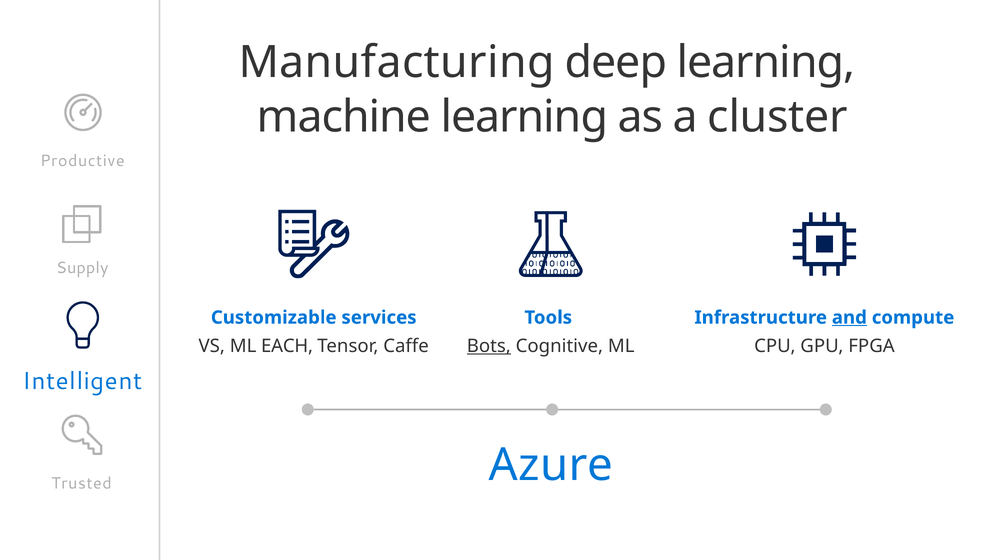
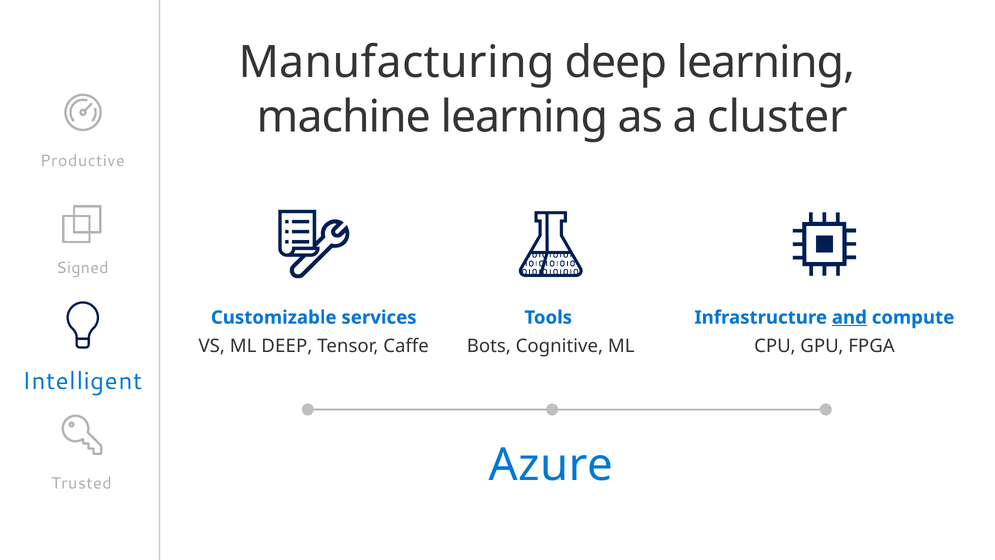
Supply: Supply -> Signed
ML EACH: EACH -> DEEP
Bots underline: present -> none
